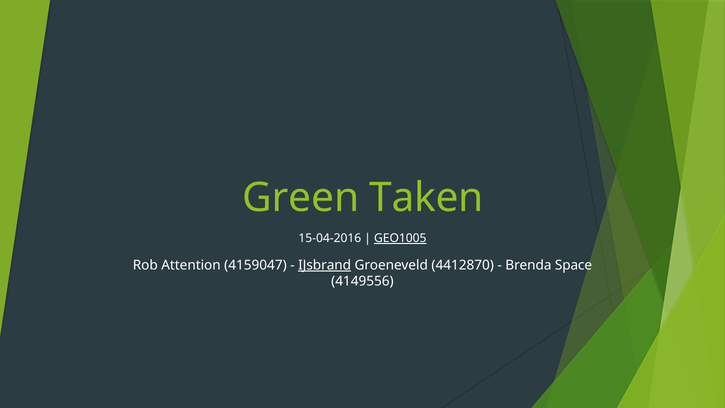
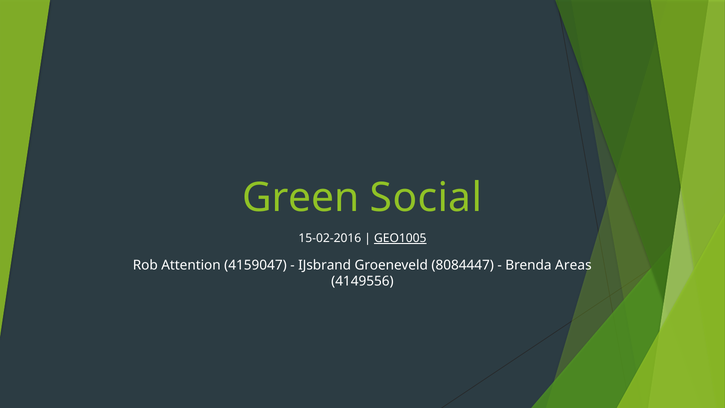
Taken: Taken -> Social
15-04-2016: 15-04-2016 -> 15-02-2016
IJsbrand underline: present -> none
4412870: 4412870 -> 8084447
Space: Space -> Areas
